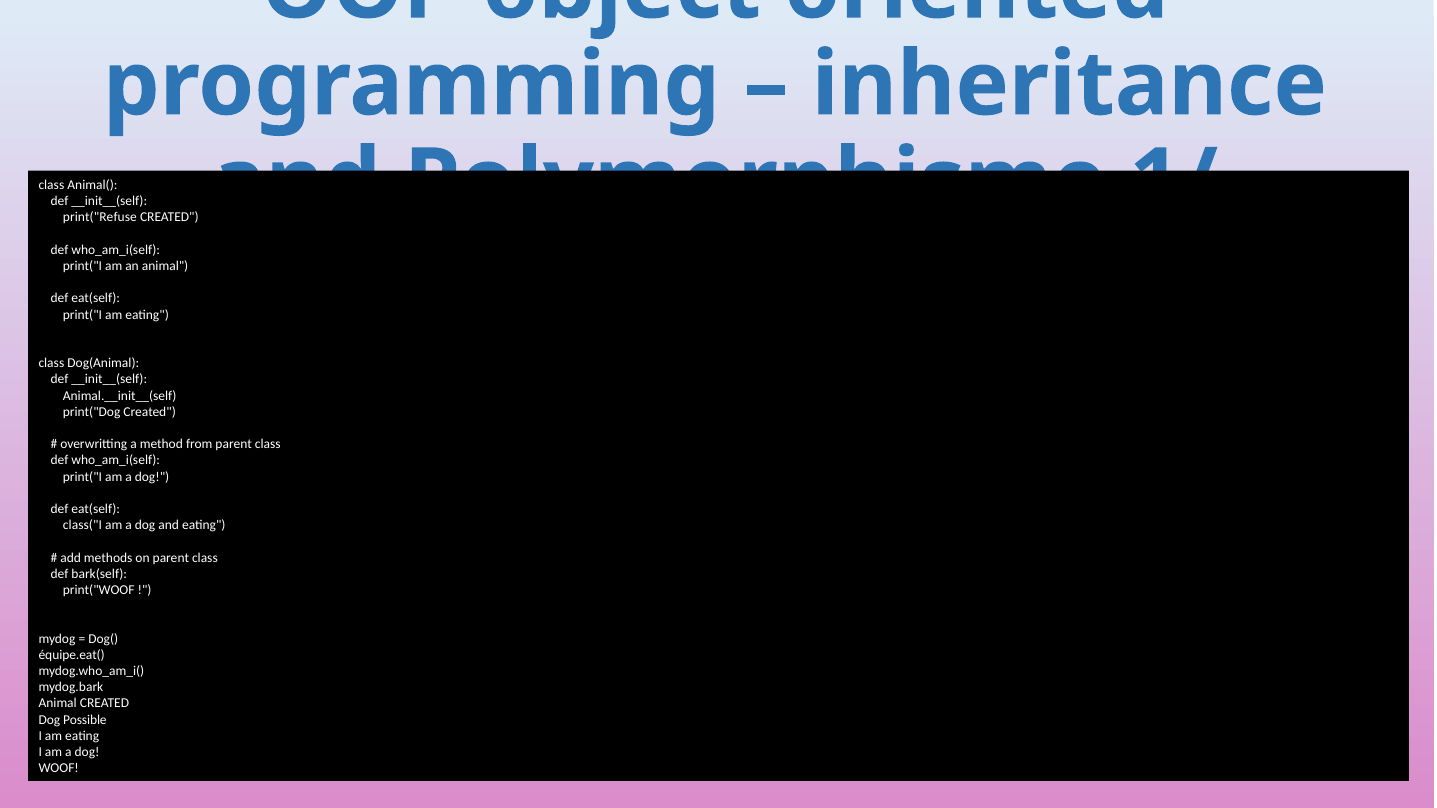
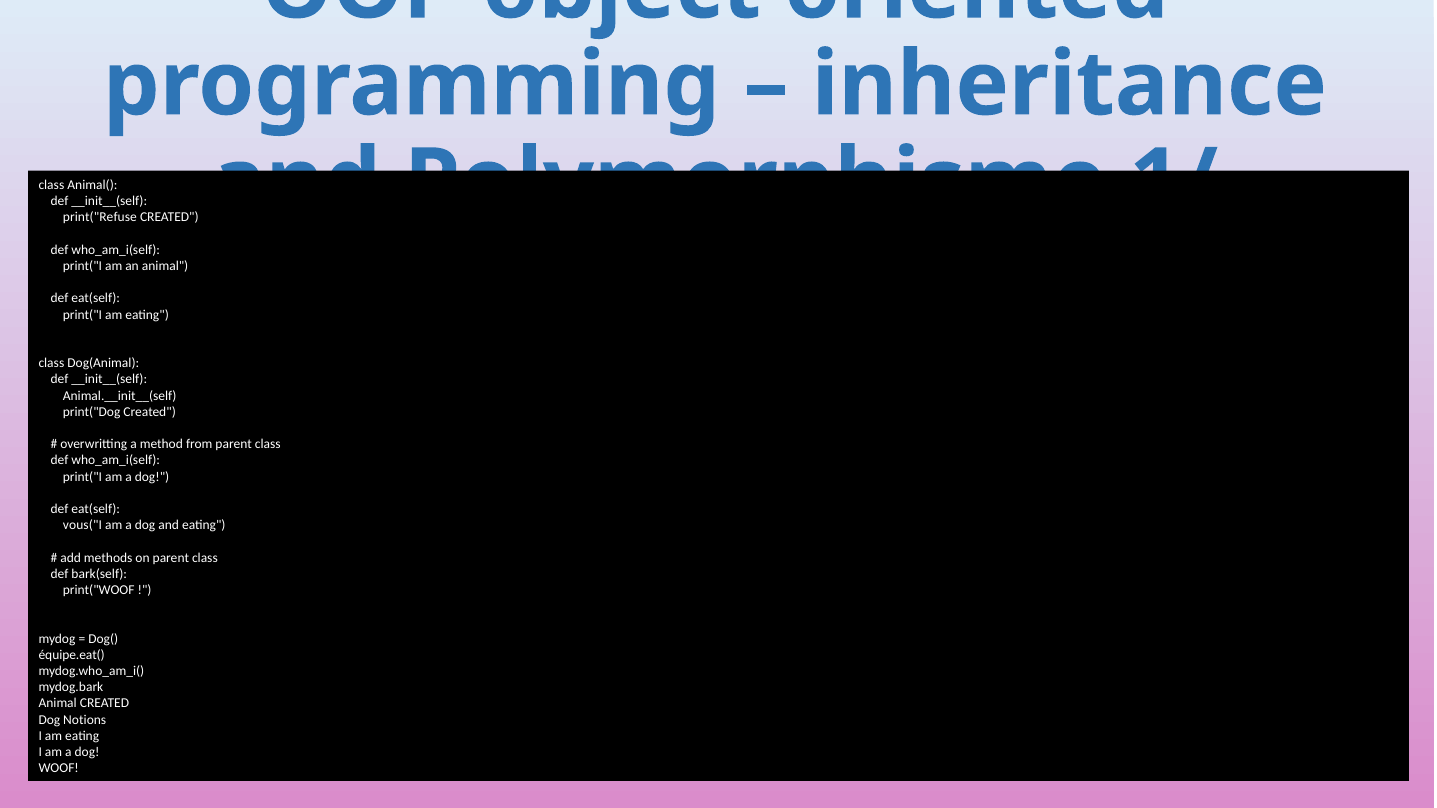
class("I: class("I -> vous("I
Possible: Possible -> Notions
